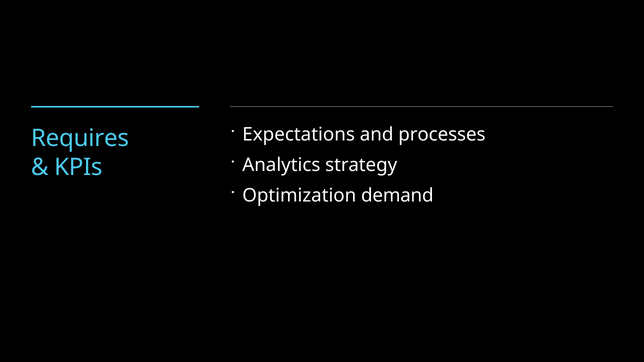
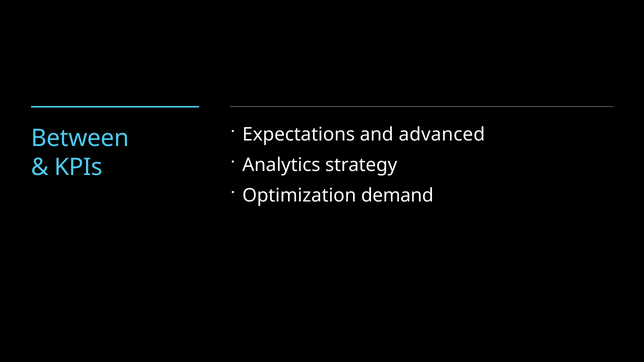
processes: processes -> advanced
Requires: Requires -> Between
